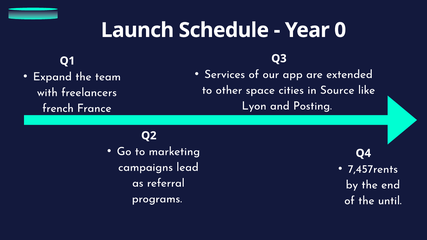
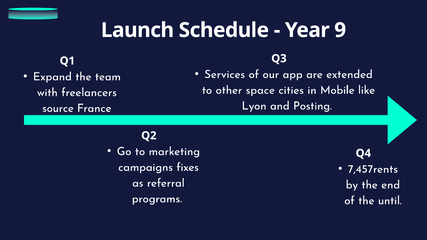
0: 0 -> 9
Source: Source -> Mobile
french: french -> source
lead: lead -> fixes
